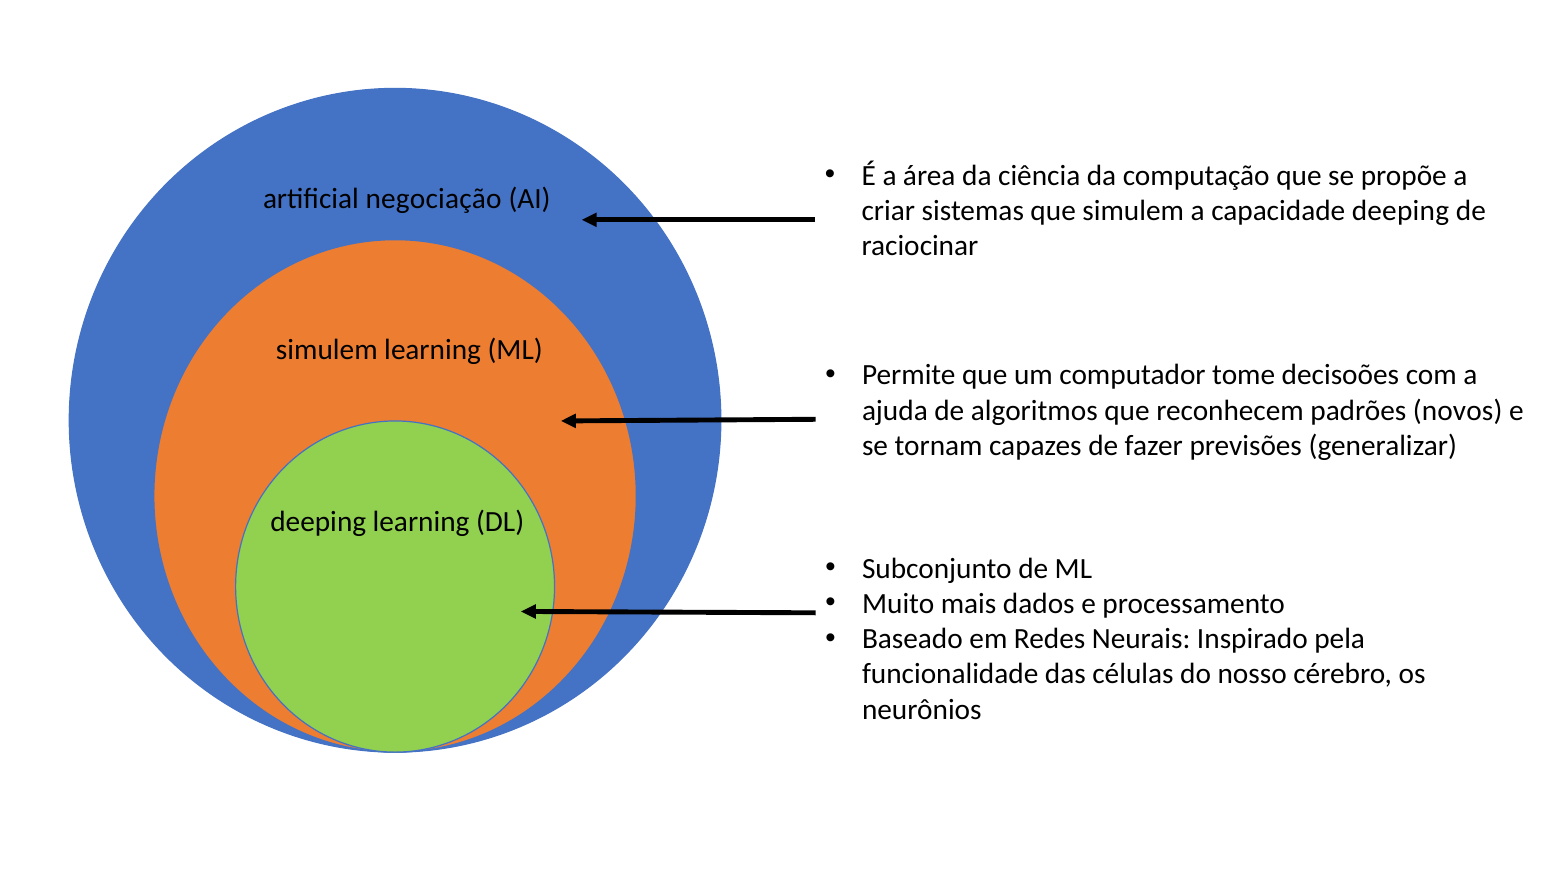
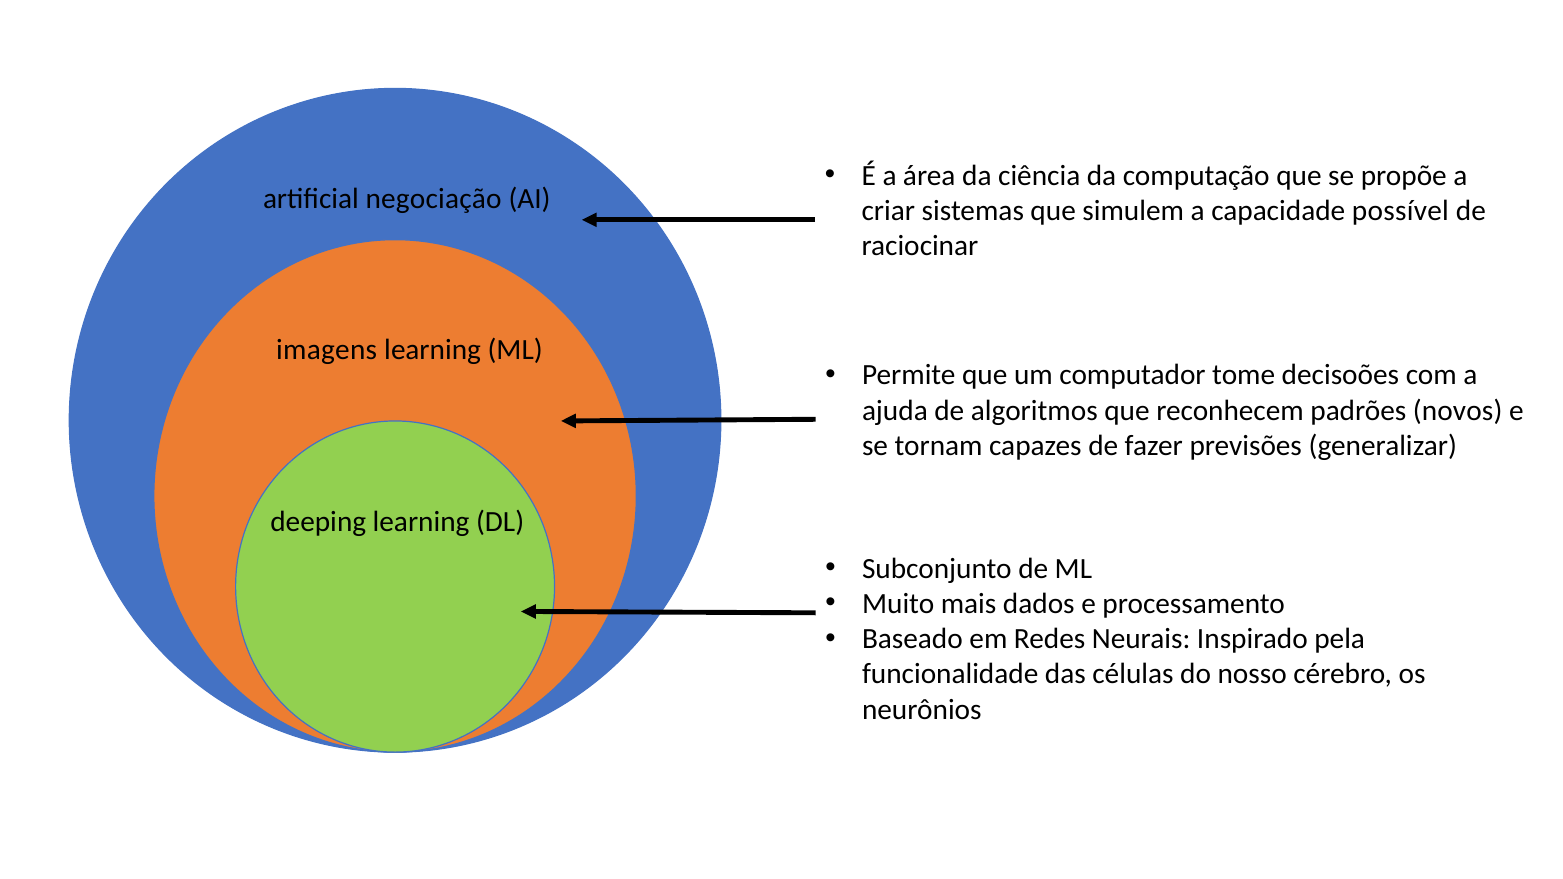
capacidade deeping: deeping -> possível
simulem at (327, 350): simulem -> imagens
